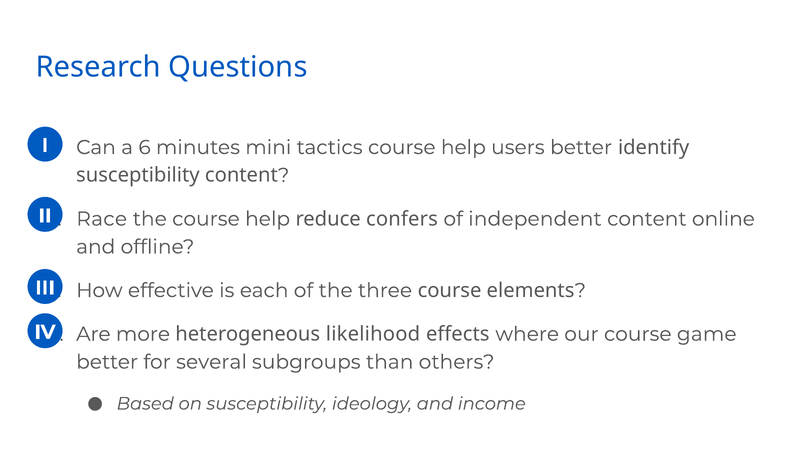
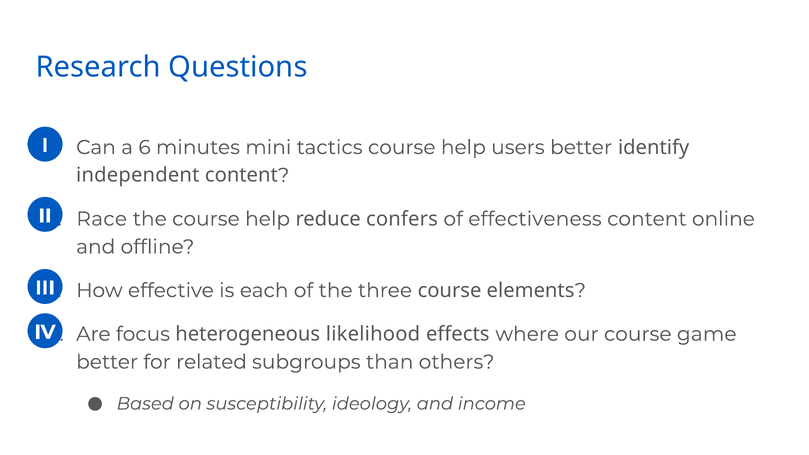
susceptibility at (138, 175): susceptibility -> independent
independent: independent -> effectiveness
more: more -> focus
several: several -> related
